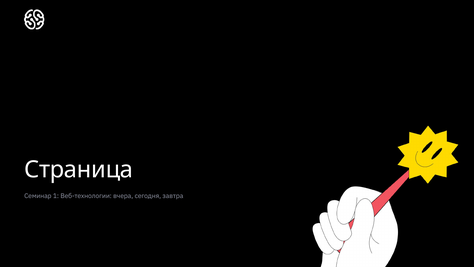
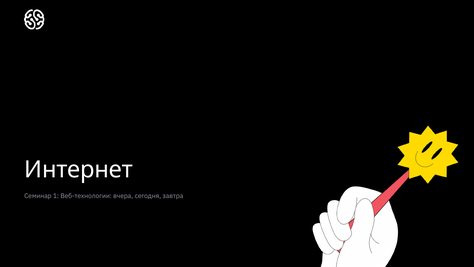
Страница: Страница -> Интернет
